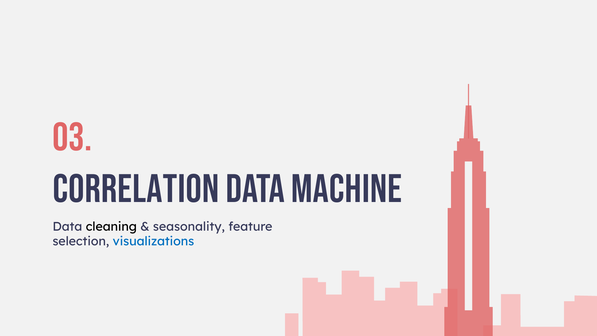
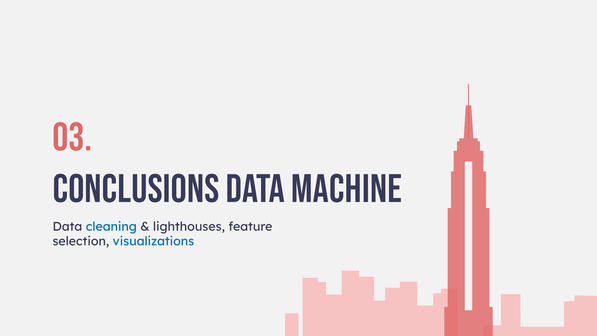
Correlation: Correlation -> Conclusions
cleaning colour: black -> blue
seasonality: seasonality -> lighthouses
